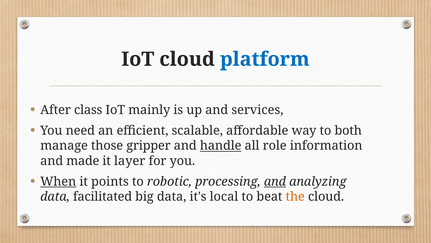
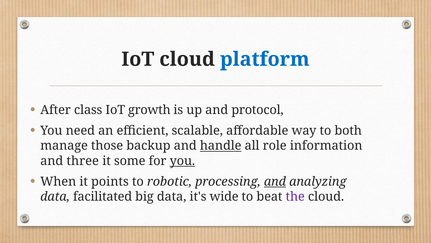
mainly: mainly -> growth
services: services -> protocol
gripper: gripper -> backup
made: made -> three
layer: layer -> some
you at (182, 161) underline: none -> present
When underline: present -> none
local: local -> wide
the colour: orange -> purple
